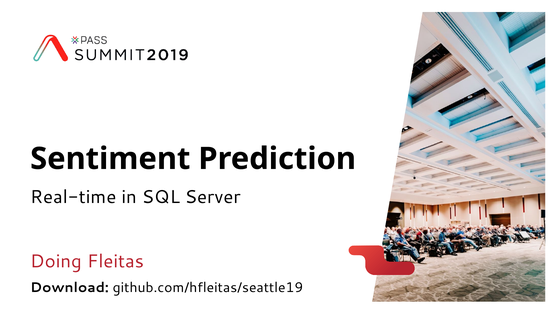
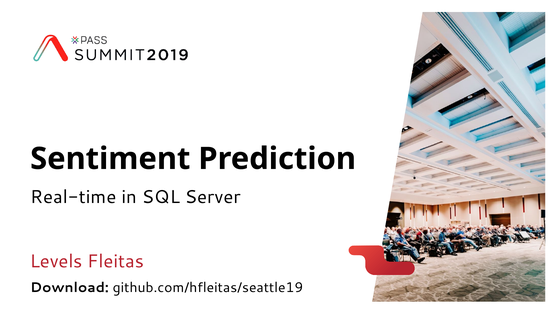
Doing: Doing -> Levels
